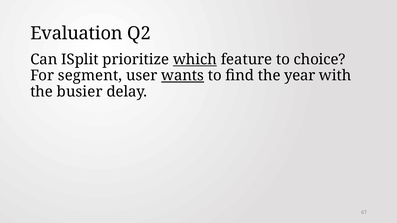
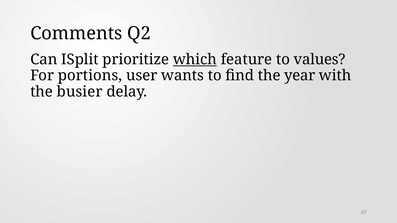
Evaluation: Evaluation -> Comments
choice: choice -> values
segment: segment -> portions
wants underline: present -> none
